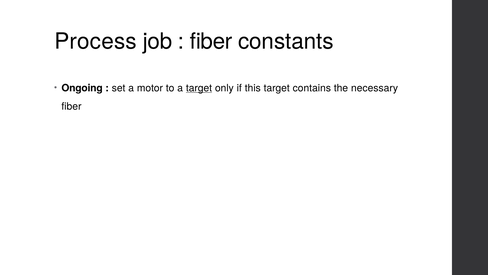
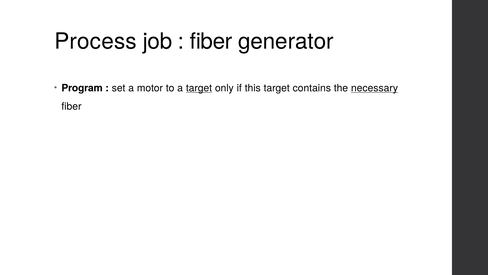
constants: constants -> generator
Ongoing: Ongoing -> Program
necessary underline: none -> present
